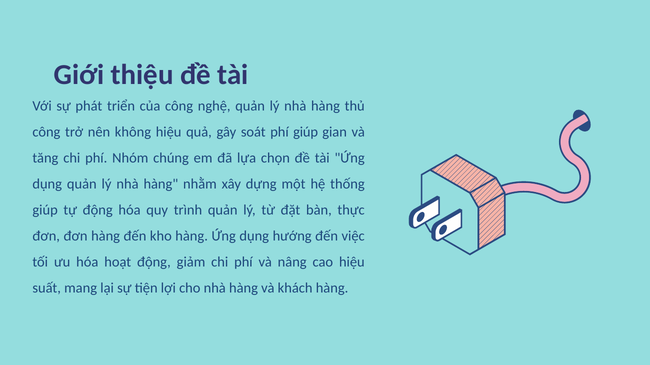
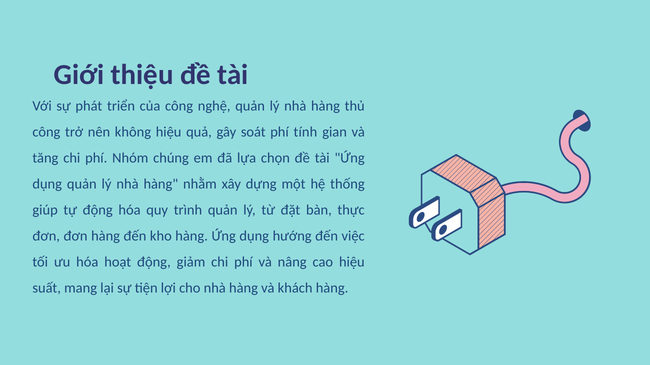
phí giúp: giúp -> tính
